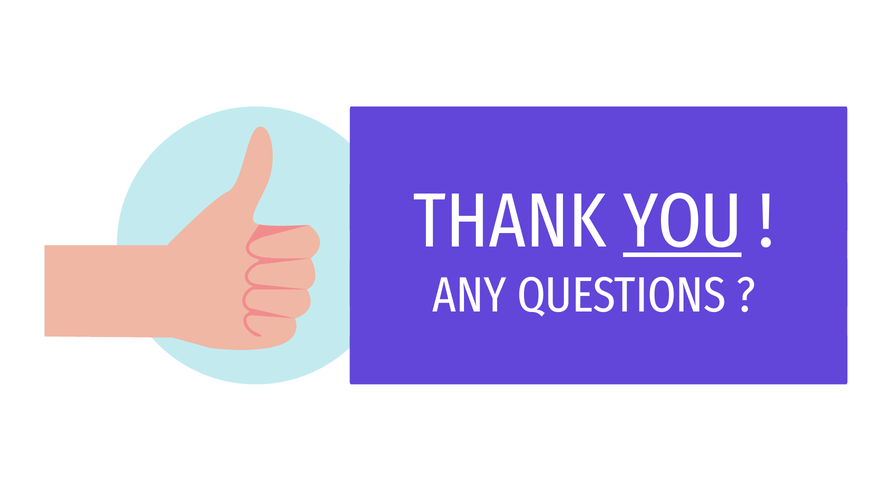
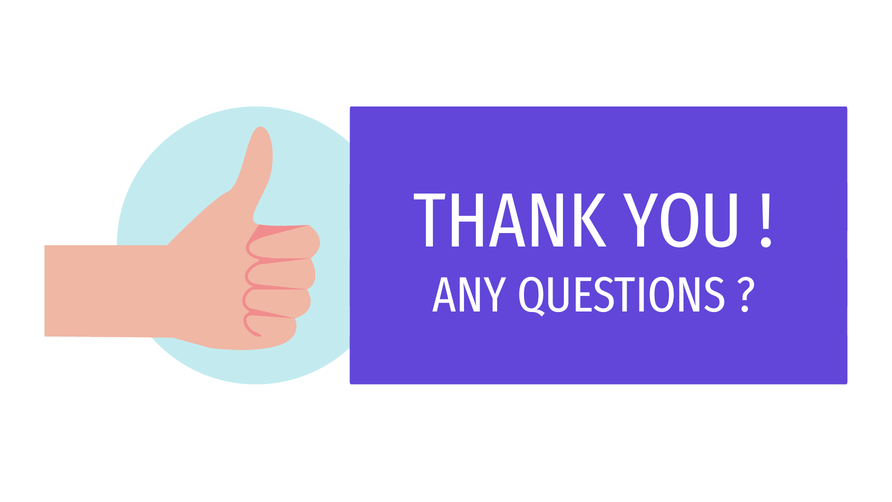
YOU underline: present -> none
